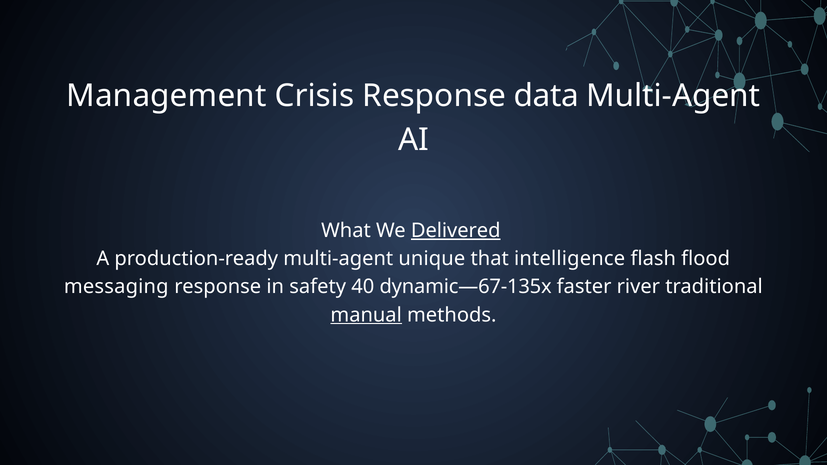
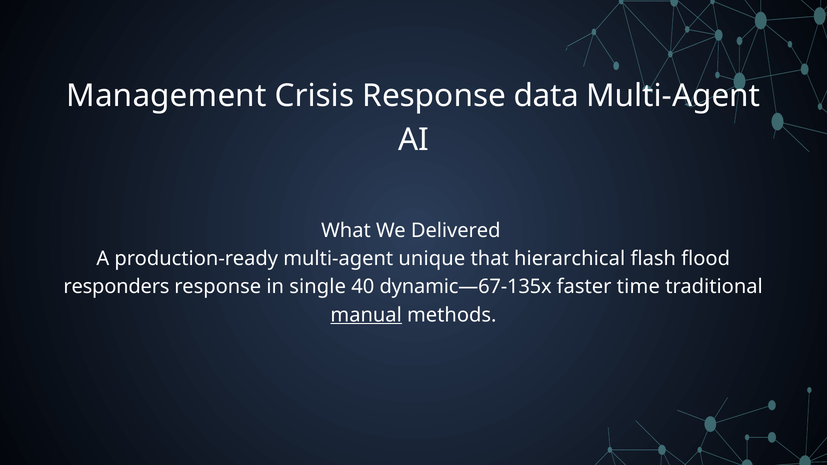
Delivered underline: present -> none
intelligence: intelligence -> hierarchical
messaging: messaging -> responders
safety: safety -> single
river: river -> time
